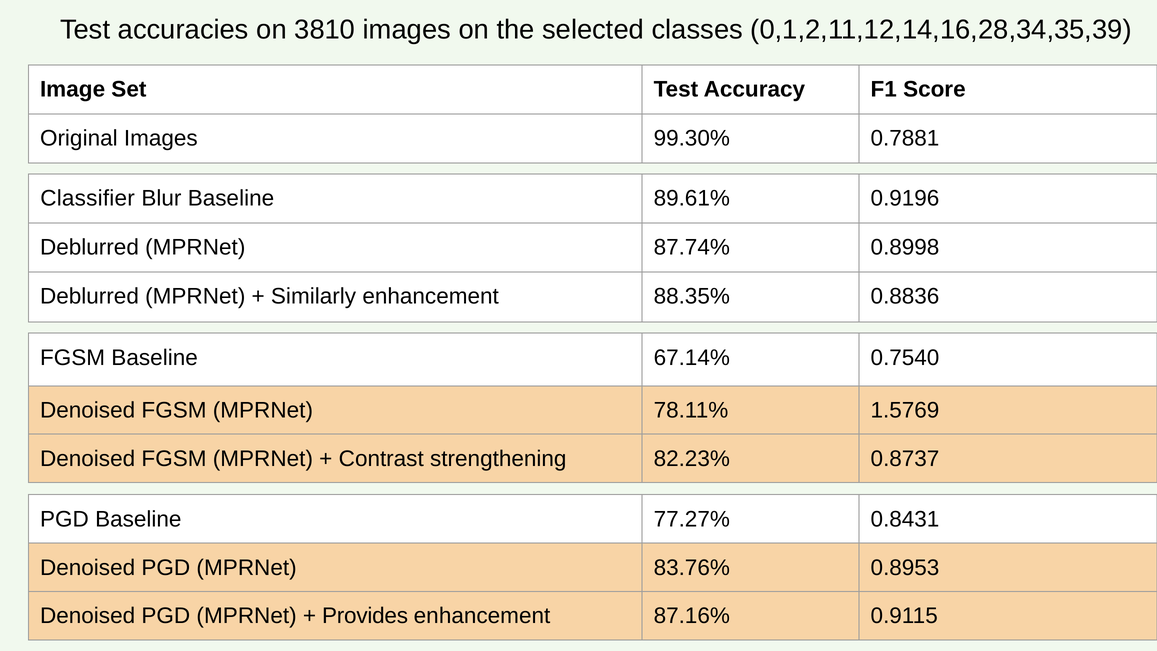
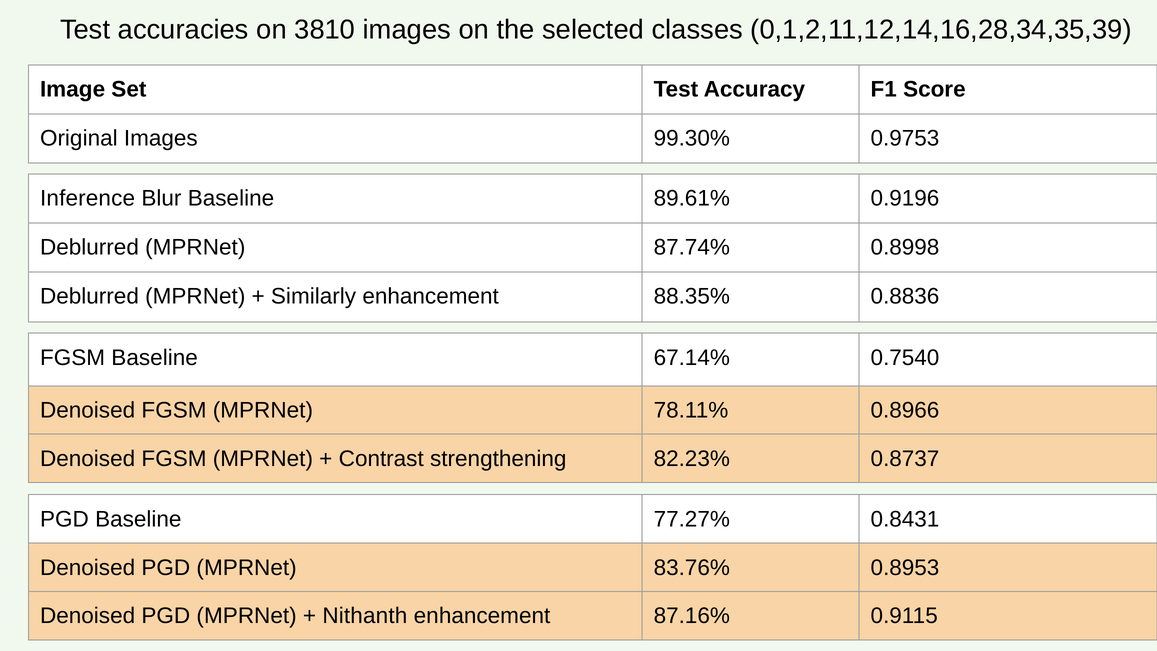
0.7881: 0.7881 -> 0.9753
Classifier: Classifier -> Inference
1.5769: 1.5769 -> 0.8966
Provides: Provides -> Nithanth
